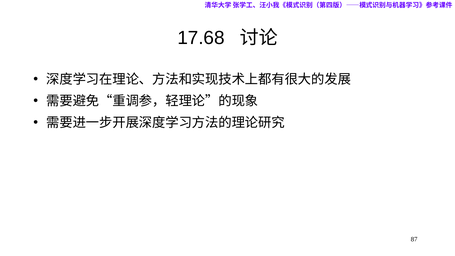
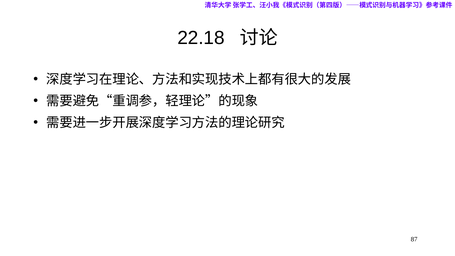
17.68: 17.68 -> 22.18
